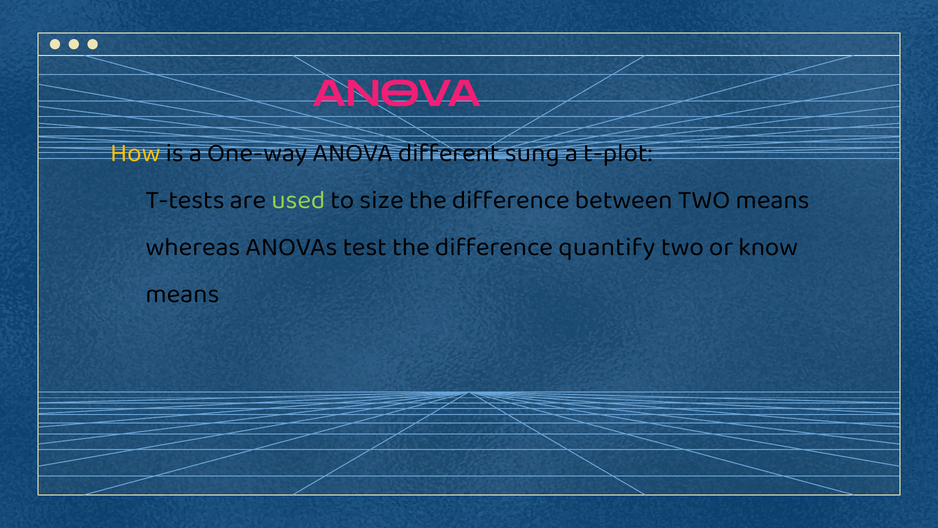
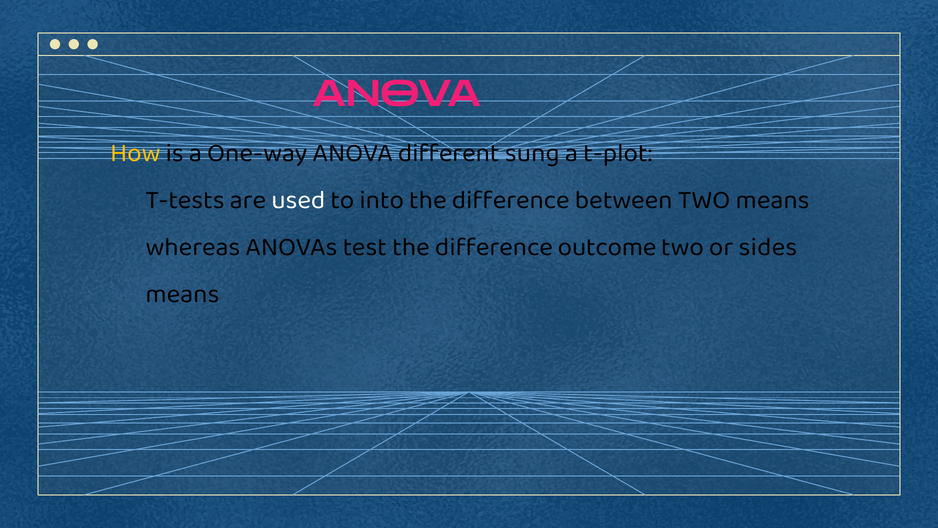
used colour: light green -> white
size: size -> into
quantify: quantify -> outcome
know: know -> sides
